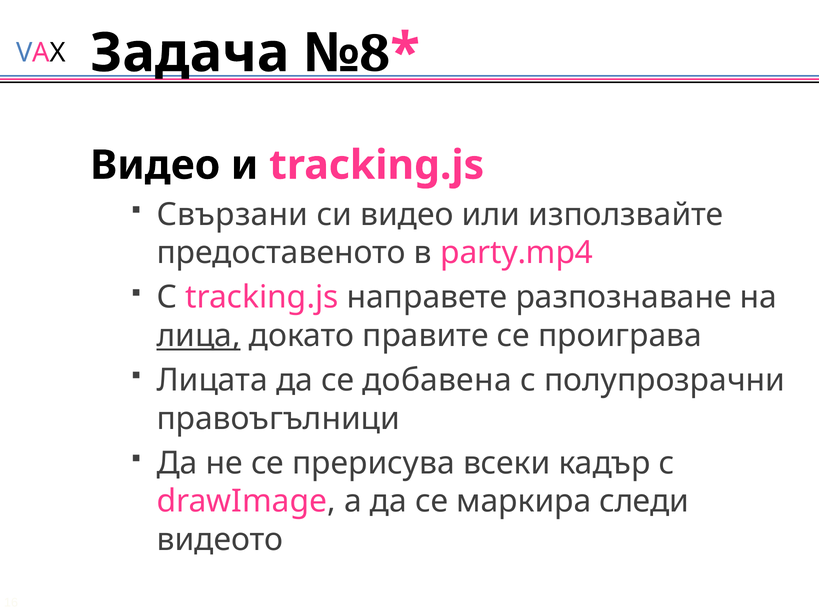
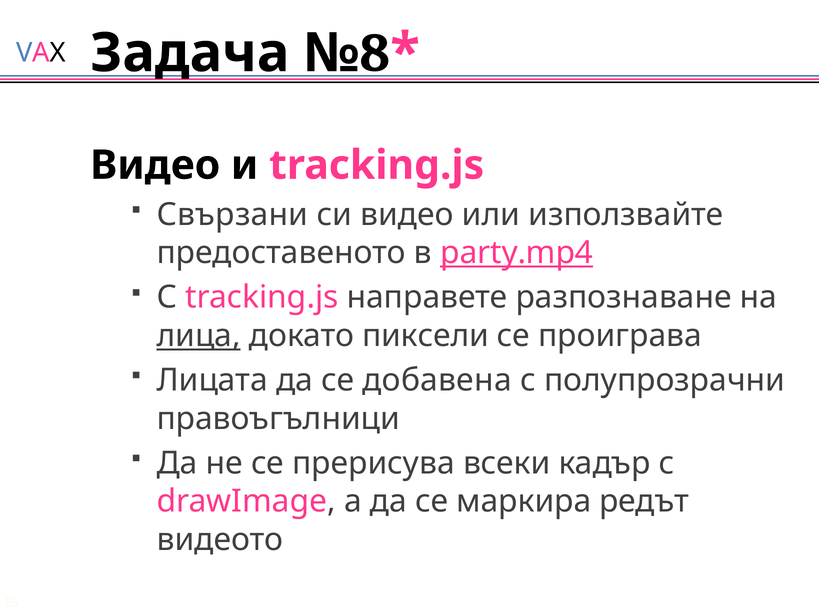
party.mp4 underline: none -> present
правите: правите -> пиксели
следи: следи -> редът
